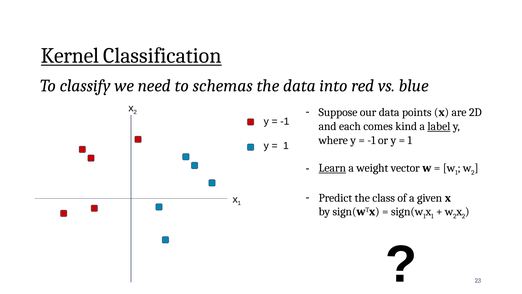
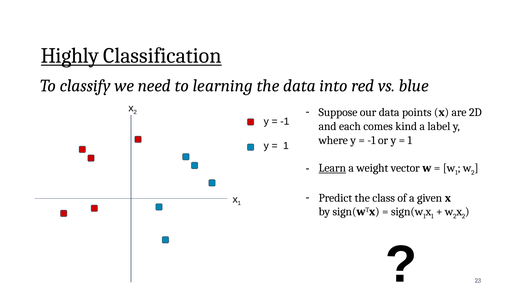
Kernel: Kernel -> Highly
schemas: schemas -> learning
label underline: present -> none
